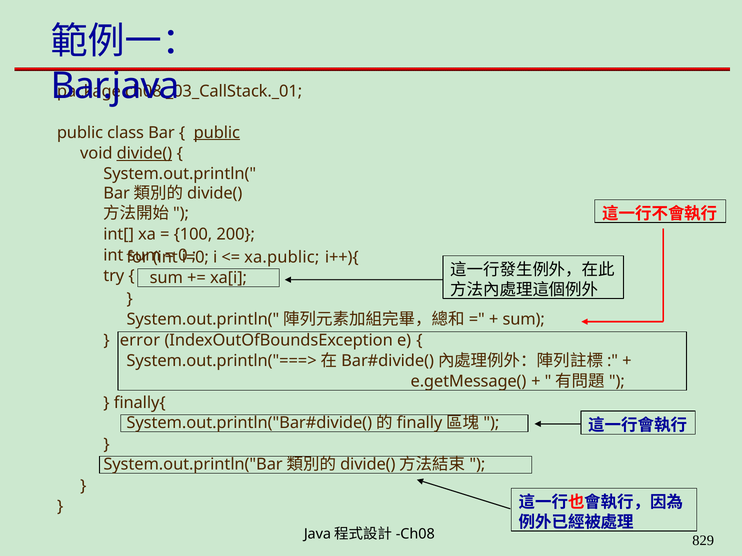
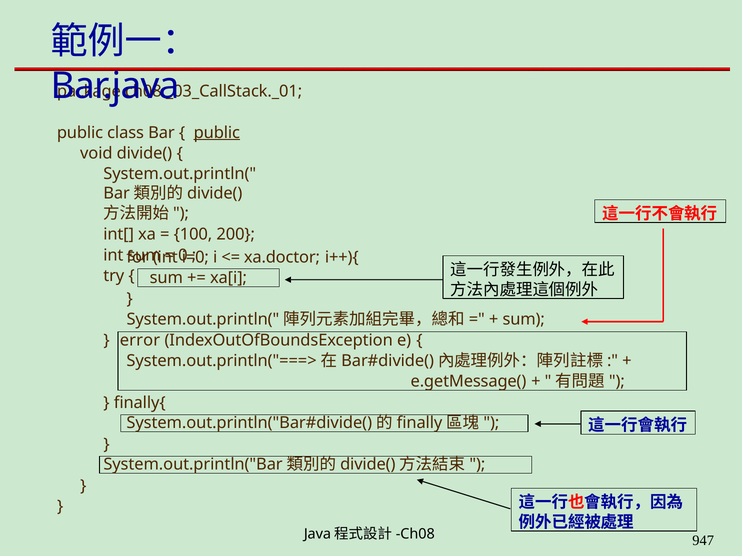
divide( underline: present -> none
xa.public: xa.public -> xa.doctor
829: 829 -> 947
